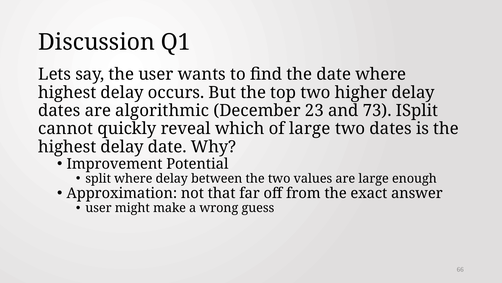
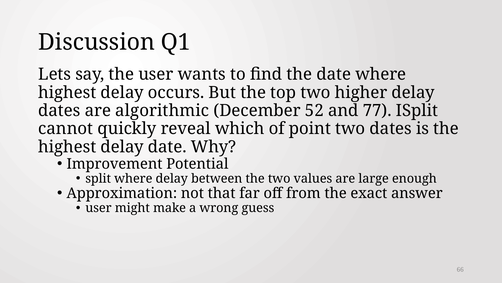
23: 23 -> 52
73: 73 -> 77
of large: large -> point
